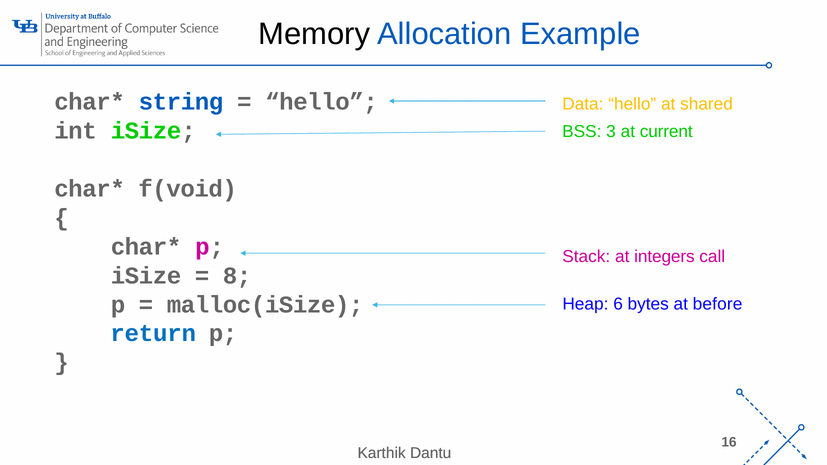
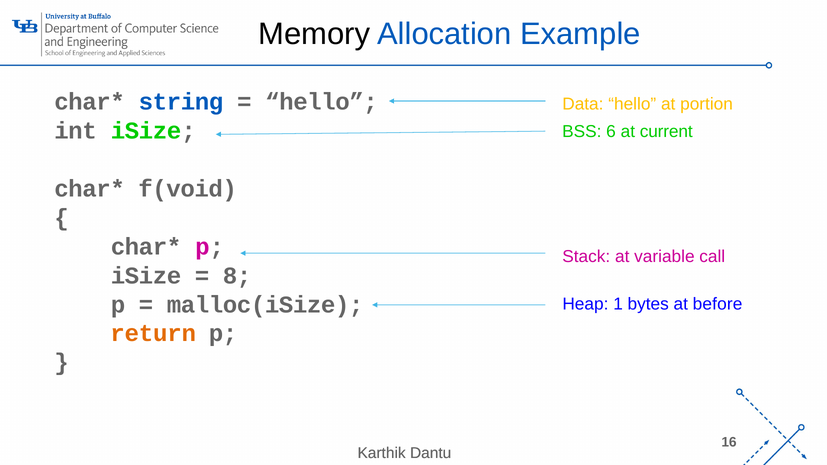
shared: shared -> portion
3: 3 -> 6
integers: integers -> variable
6: 6 -> 1
return colour: blue -> orange
